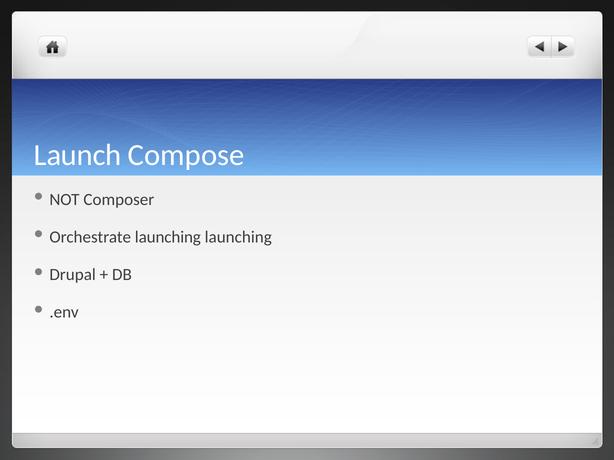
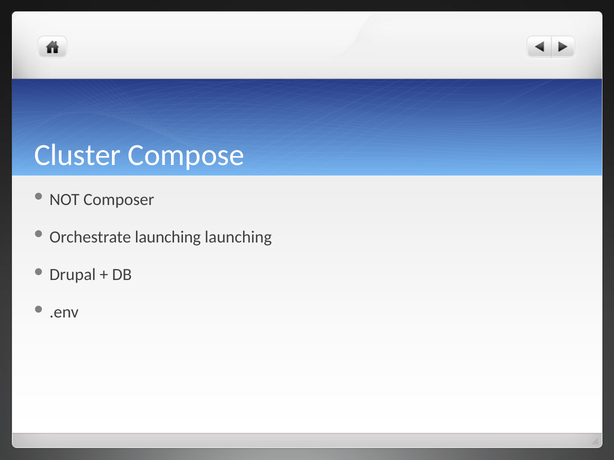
Launch: Launch -> Cluster
